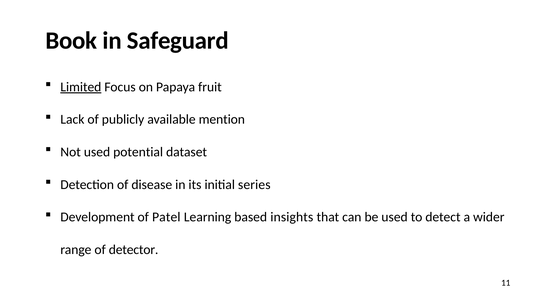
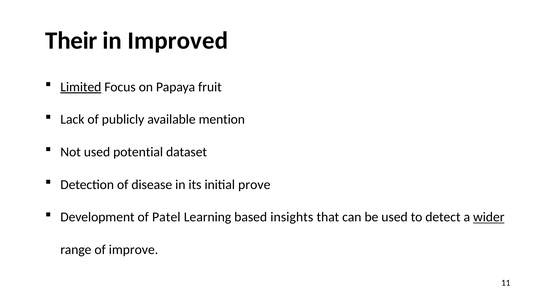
Book: Book -> Their
Safeguard: Safeguard -> Improved
series: series -> prove
wider underline: none -> present
detector: detector -> improve
